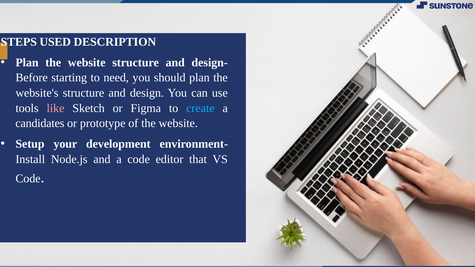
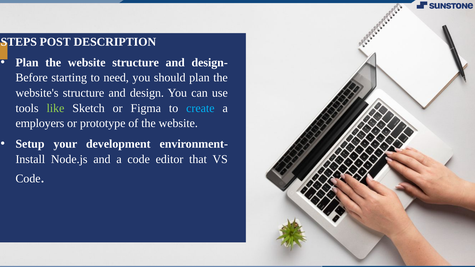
USED: USED -> POST
like colour: pink -> light green
candidates: candidates -> employers
